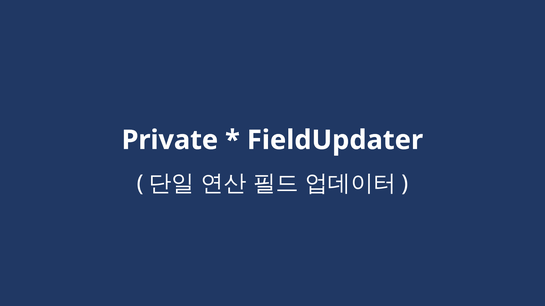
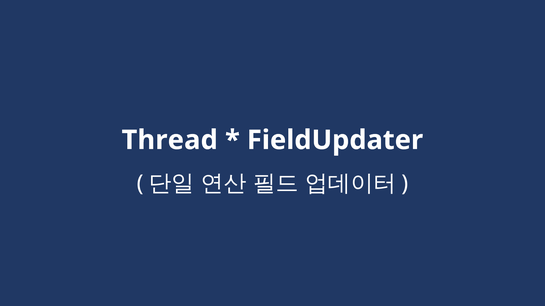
Private: Private -> Thread
